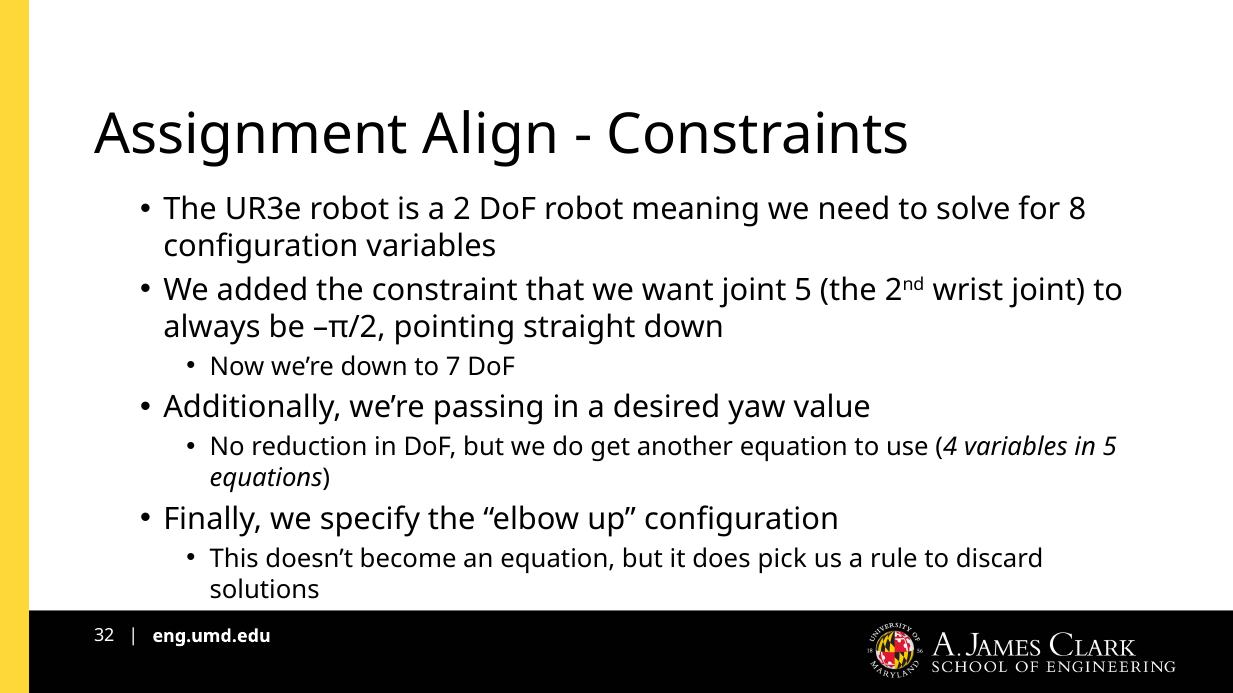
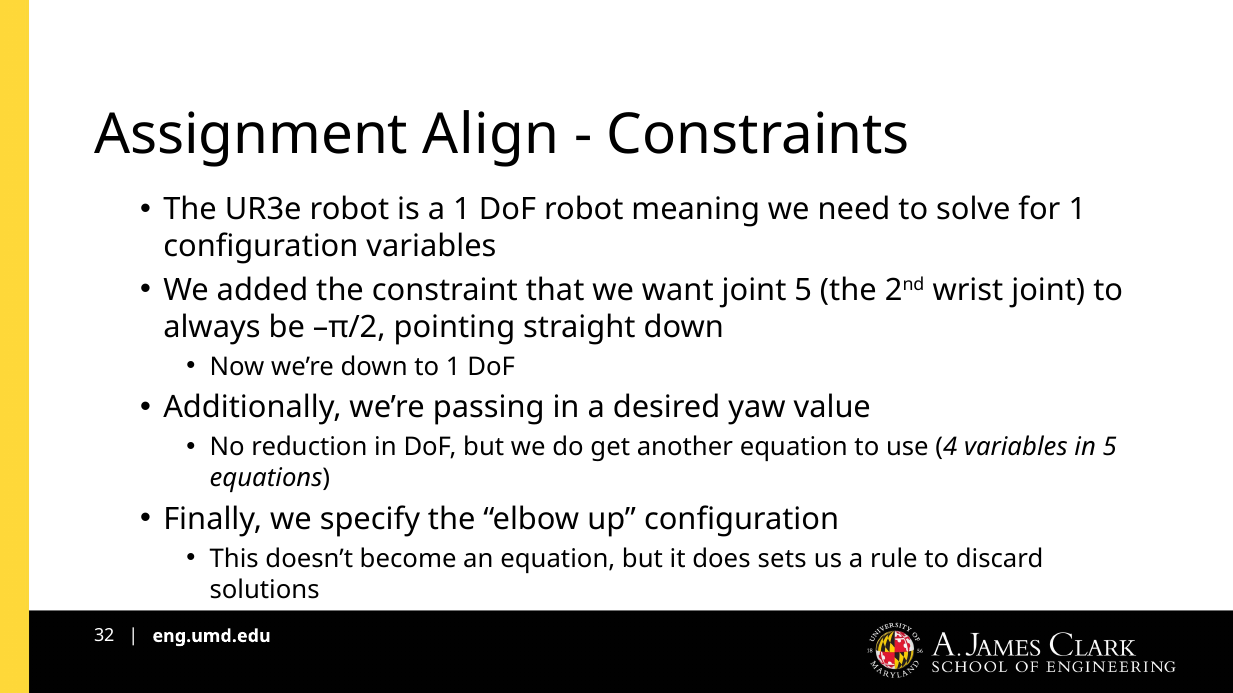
a 2: 2 -> 1
for 8: 8 -> 1
to 7: 7 -> 1
pick: pick -> sets
